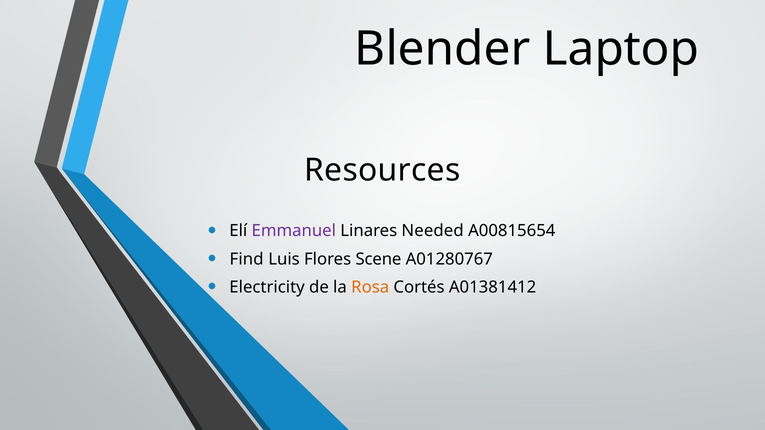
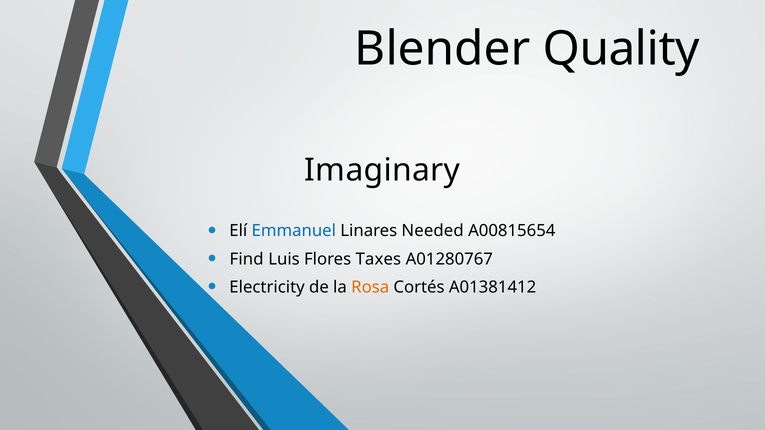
Laptop: Laptop -> Quality
Resources: Resources -> Imaginary
Emmanuel colour: purple -> blue
Scene: Scene -> Taxes
